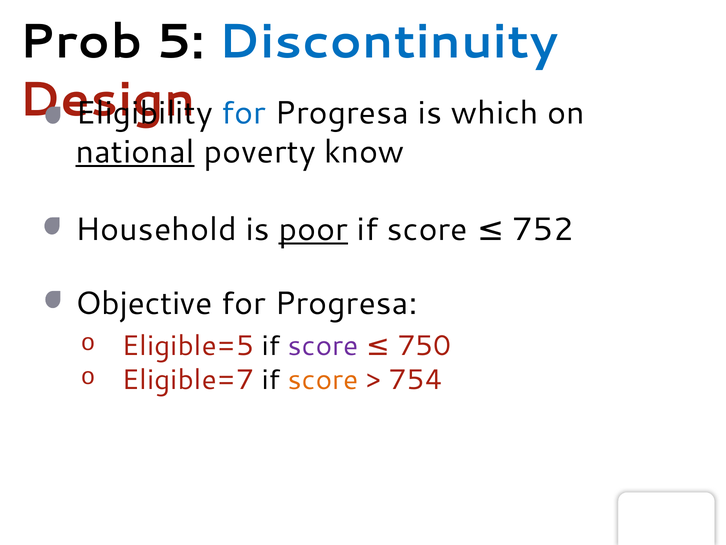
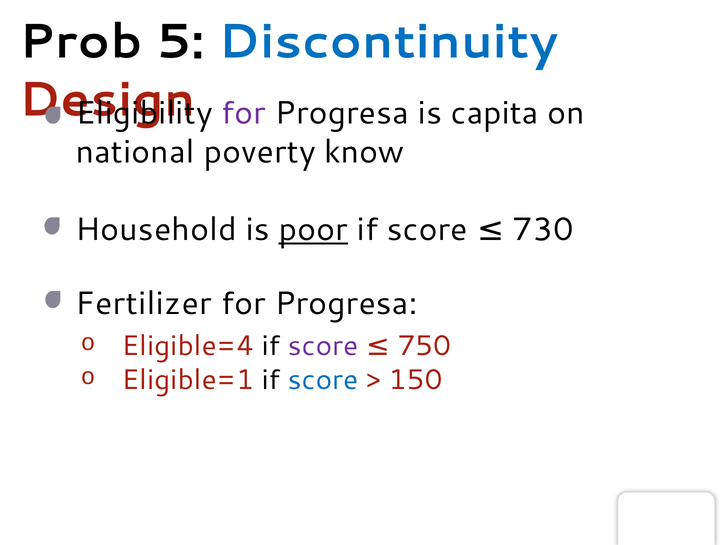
for at (244, 113) colour: blue -> purple
which: which -> capita
national underline: present -> none
752: 752 -> 730
Objective: Objective -> Fertilizer
Eligible=5: Eligible=5 -> Eligible=4
Eligible=7: Eligible=7 -> Eligible=1
score at (323, 380) colour: orange -> blue
754: 754 -> 150
